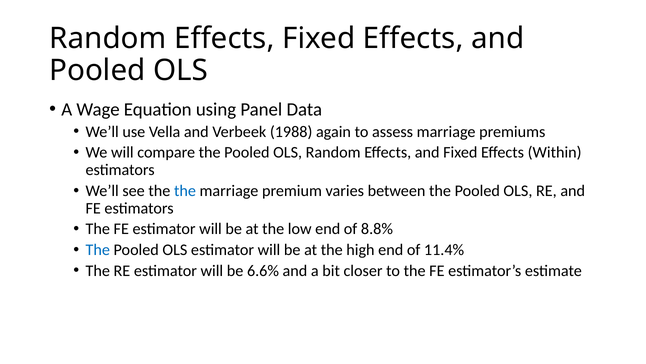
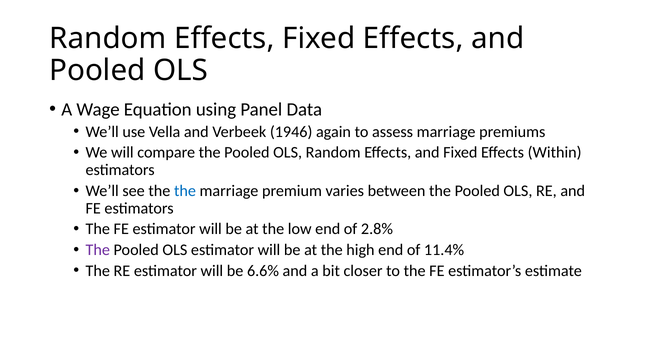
1988: 1988 -> 1946
8.8%: 8.8% -> 2.8%
The at (98, 250) colour: blue -> purple
